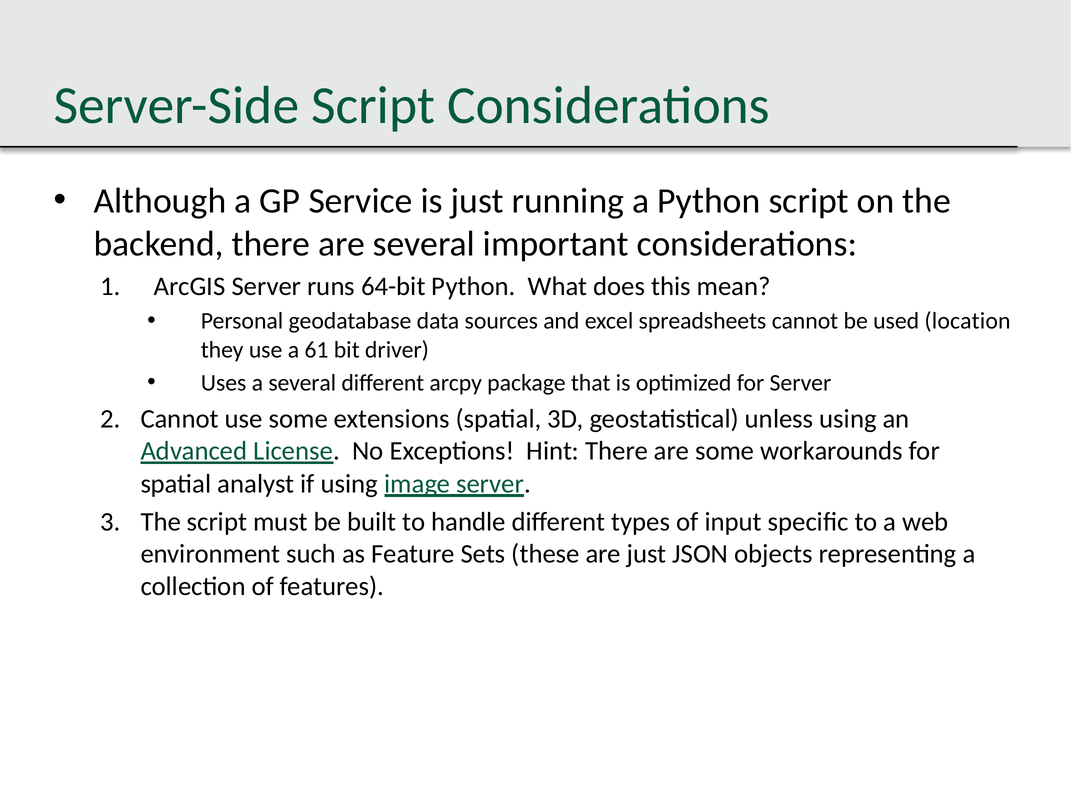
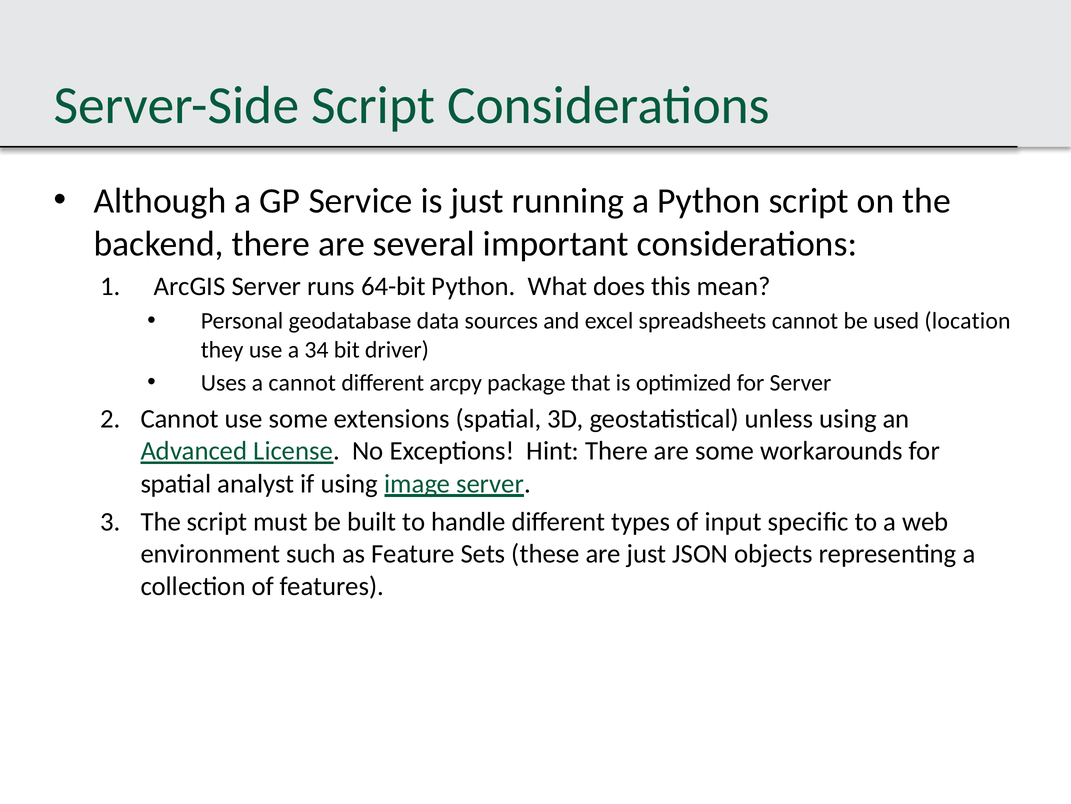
61: 61 -> 34
a several: several -> cannot
